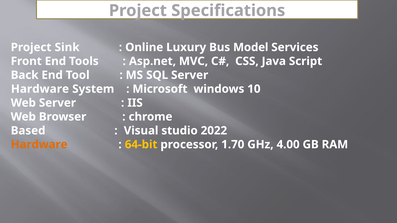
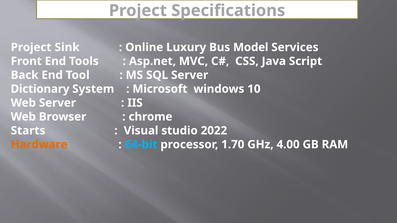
Hardware at (40, 89): Hardware -> Dictionary
Based: Based -> Starts
64-bit colour: yellow -> light blue
